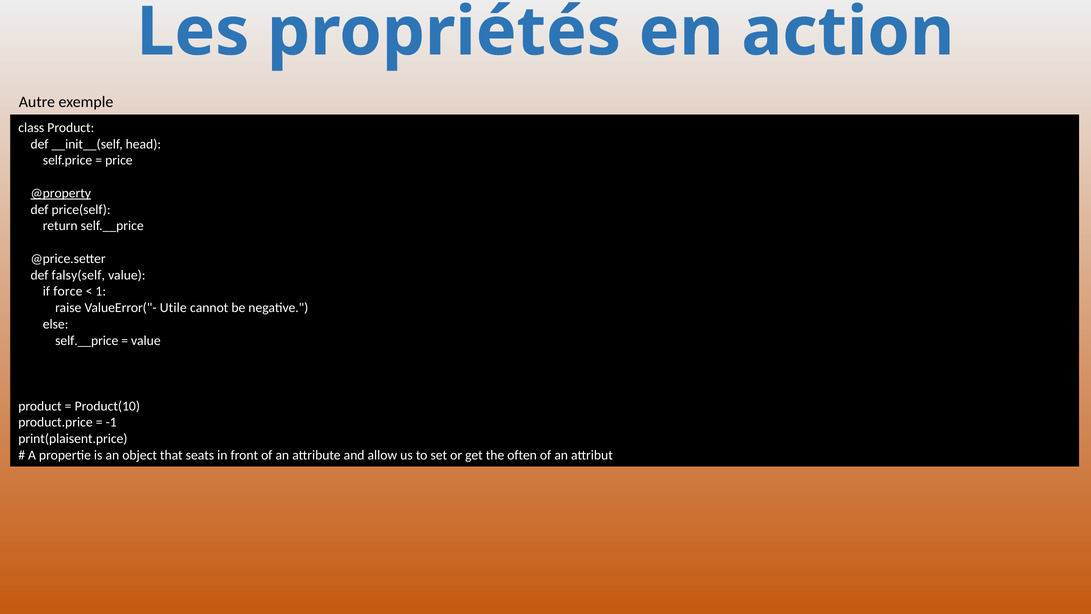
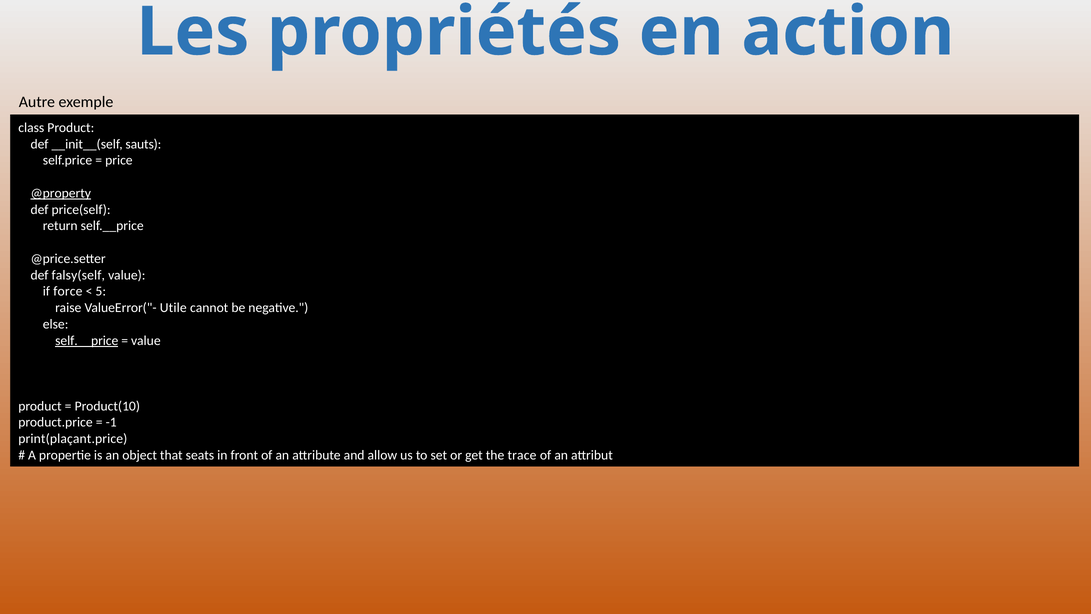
head: head -> sauts
1: 1 -> 5
self.__price at (87, 340) underline: none -> present
print(plaisent.price: print(plaisent.price -> print(plaçant.price
often: often -> trace
